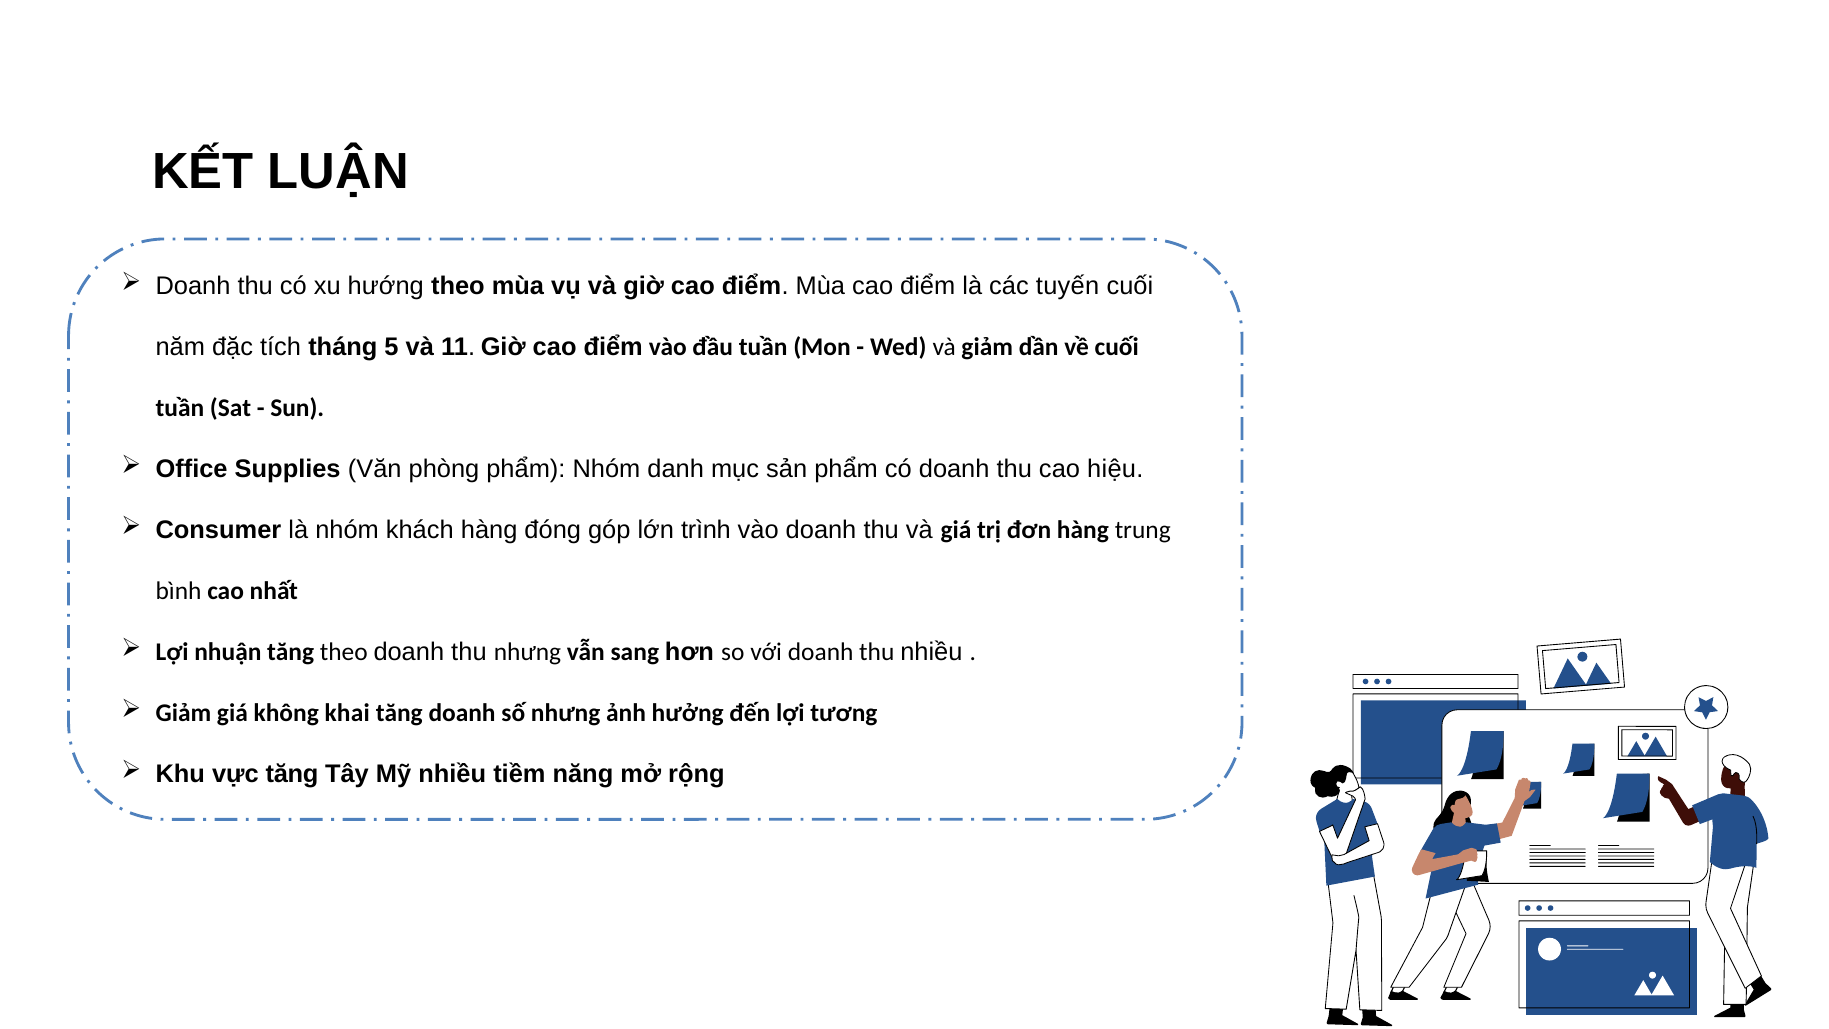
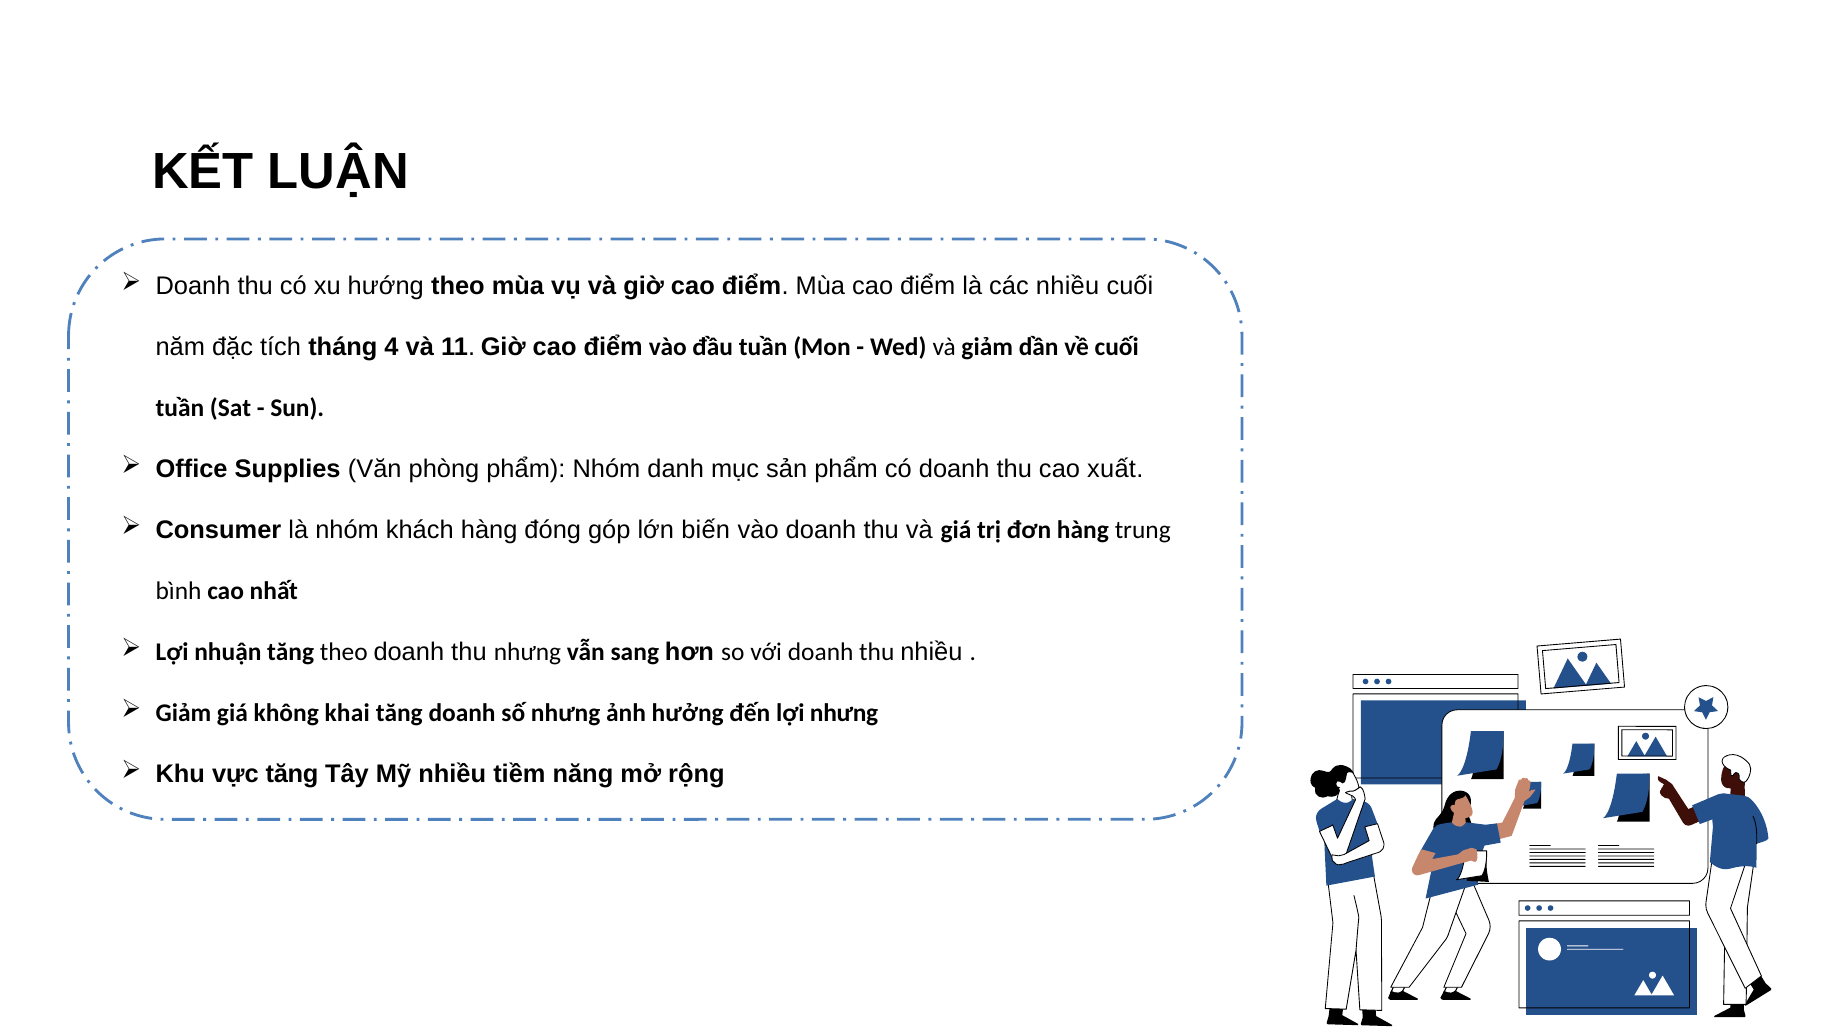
các tuyến: tuyến -> nhiều
5: 5 -> 4
hiệu: hiệu -> xuất
trình: trình -> biến
lợi tương: tương -> nhưng
